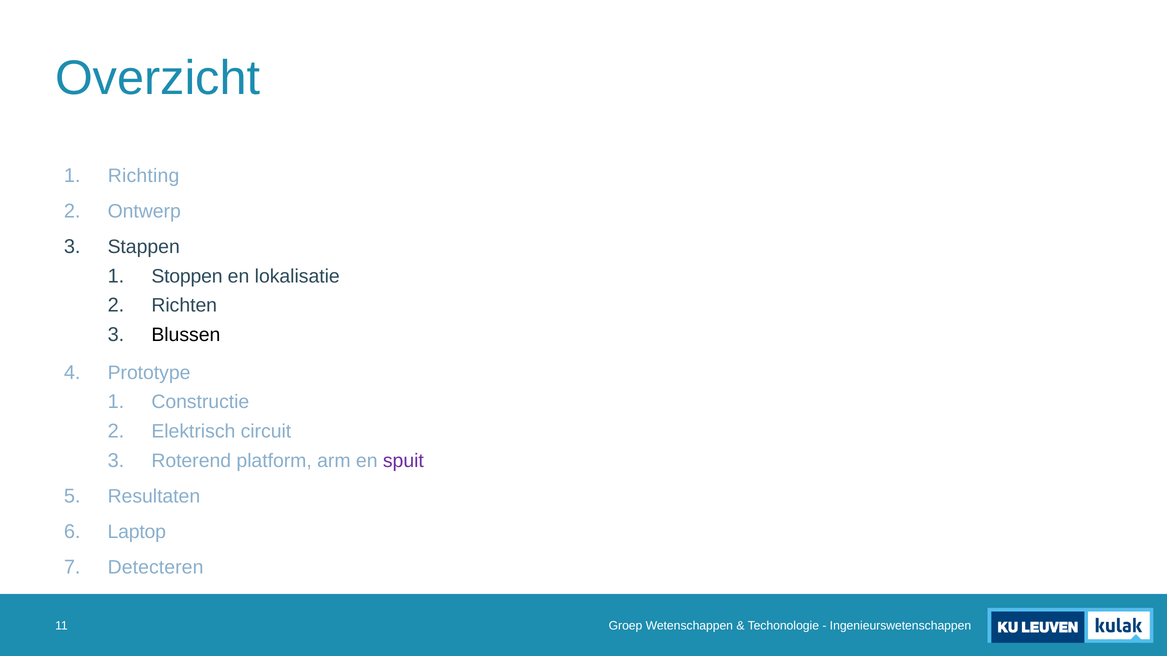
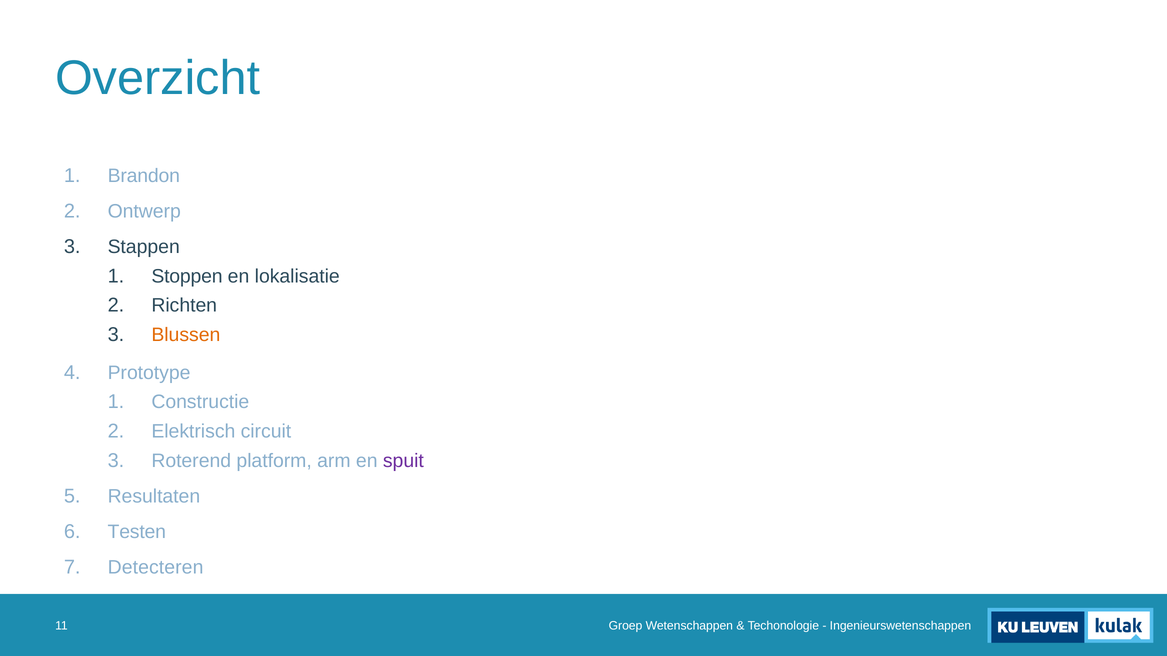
Richting: Richting -> Brandon
Blussen colour: black -> orange
Laptop: Laptop -> Testen
